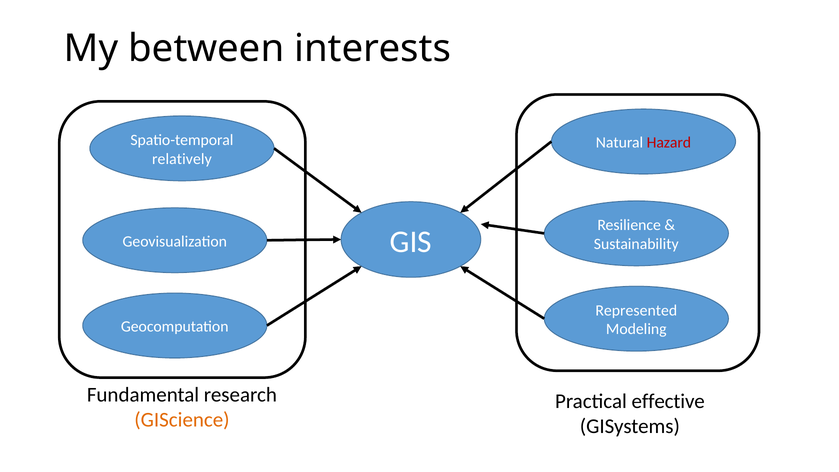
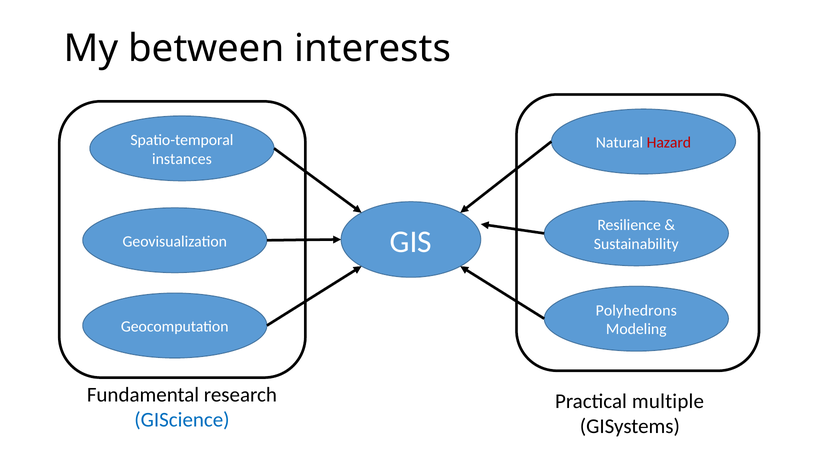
relatively: relatively -> instances
Represented: Represented -> Polyhedrons
effective: effective -> multiple
GIScience colour: orange -> blue
